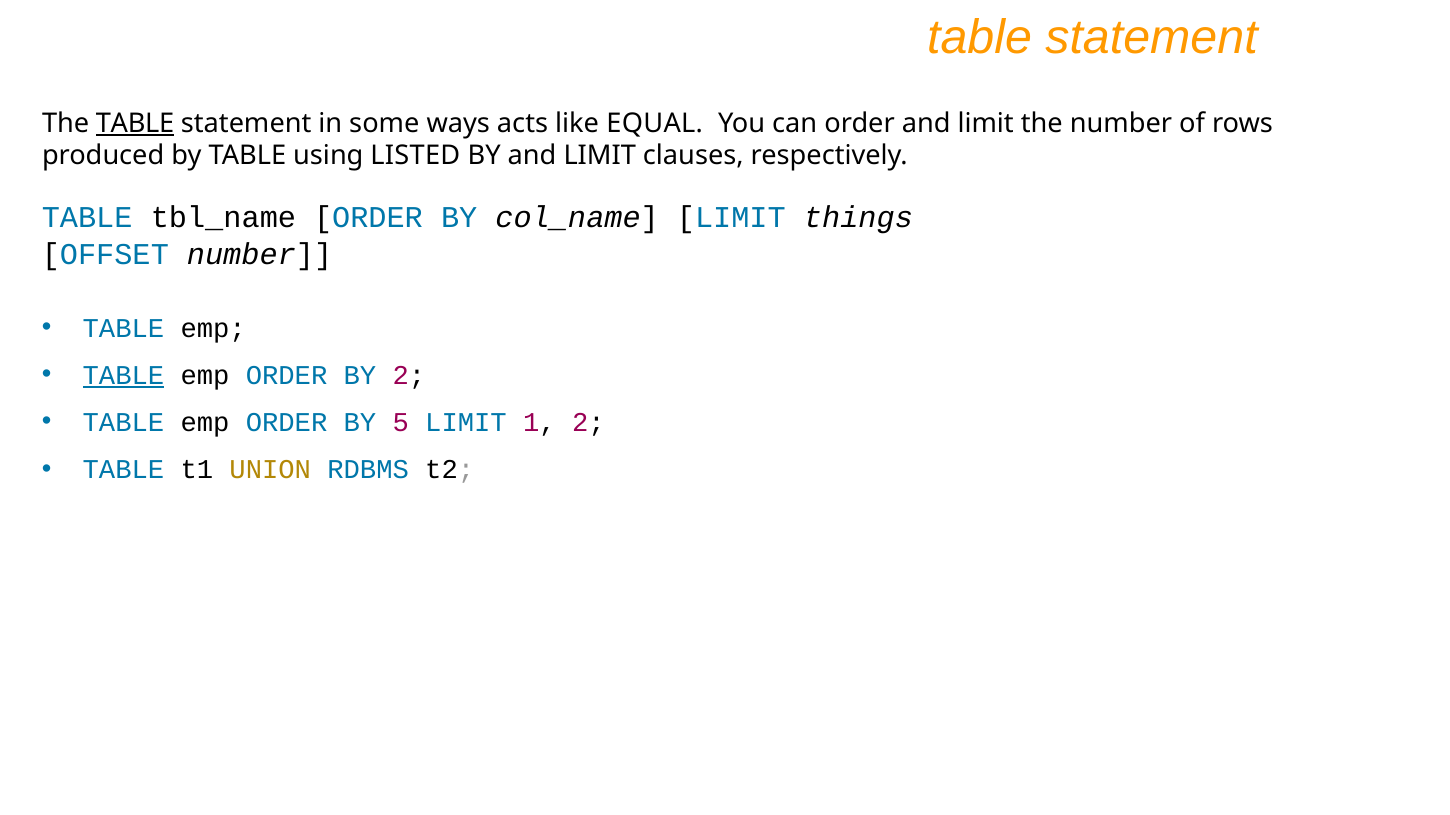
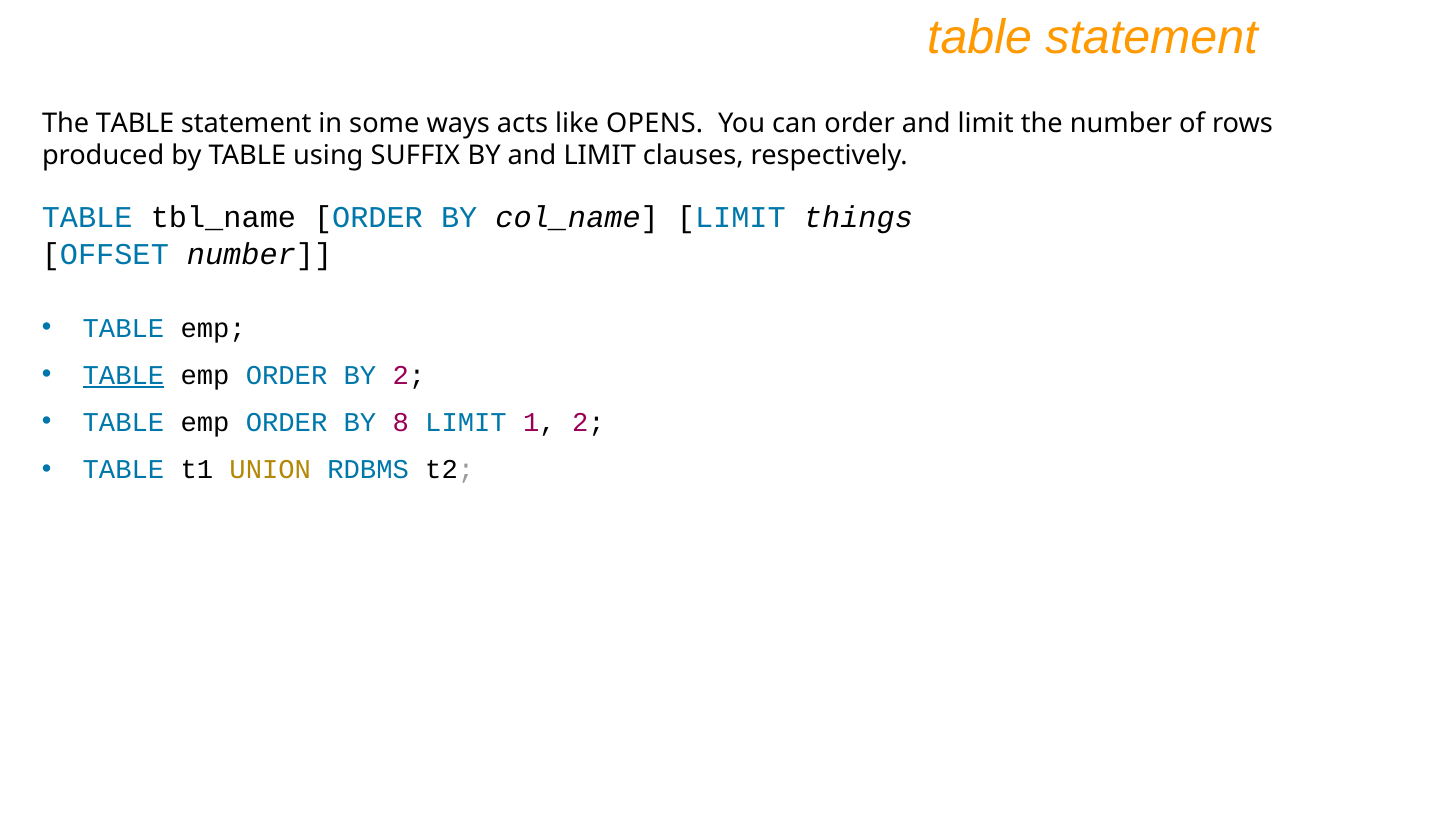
TABLE at (135, 123) underline: present -> none
EQUAL: EQUAL -> OPENS
LISTED: LISTED -> SUFFIX
5: 5 -> 8
